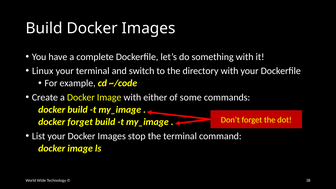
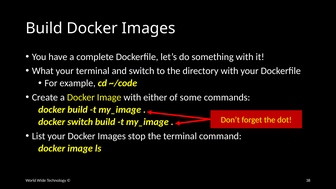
Linux: Linux -> What
docker forget: forget -> switch
